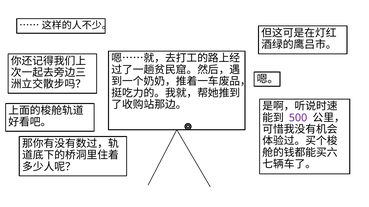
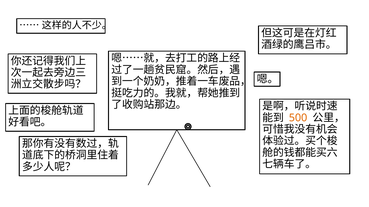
500 colour: purple -> orange
